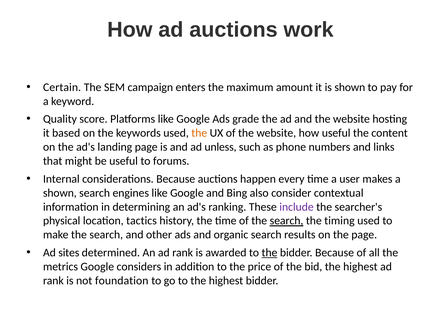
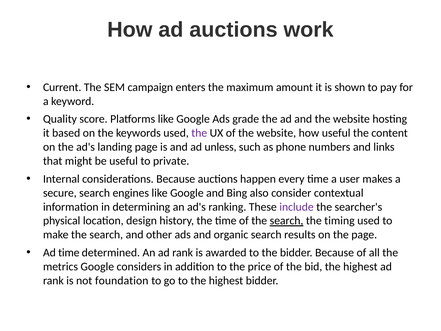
Certain: Certain -> Current
the at (199, 133) colour: orange -> purple
forums: forums -> private
shown at (60, 193): shown -> secure
tactics: tactics -> design
Ad sites: sites -> time
the at (270, 252) underline: present -> none
